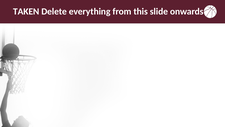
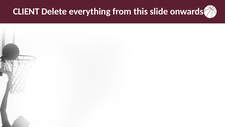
TAKEN: TAKEN -> CLIENT
